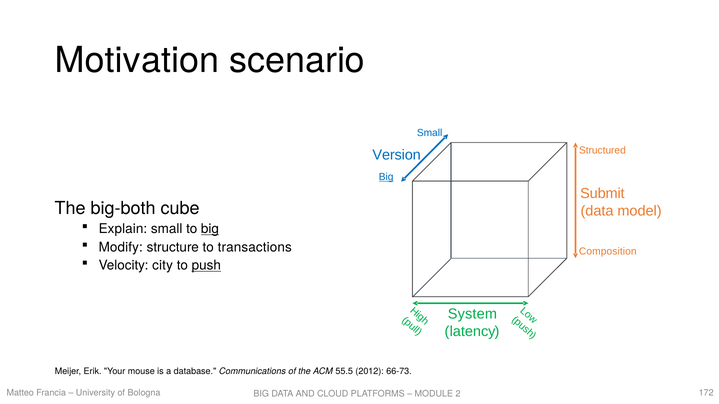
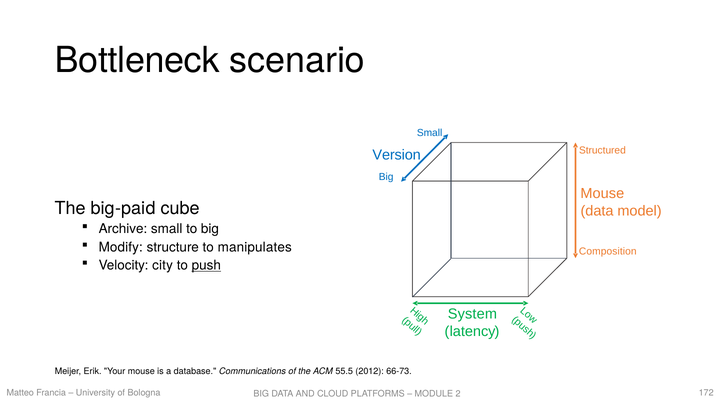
Motivation: Motivation -> Bottleneck
Big at (386, 177) underline: present -> none
Submit at (602, 194): Submit -> Mouse
big-both: big-both -> big-paid
Explain: Explain -> Archive
big at (210, 229) underline: present -> none
transactions: transactions -> manipulates
